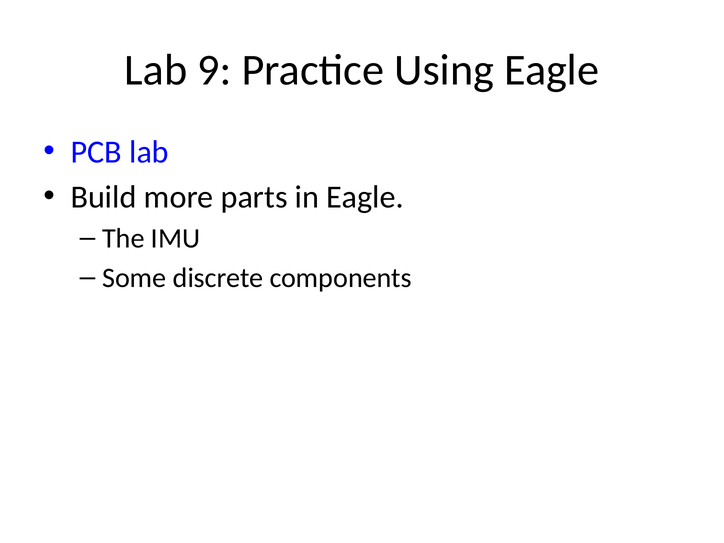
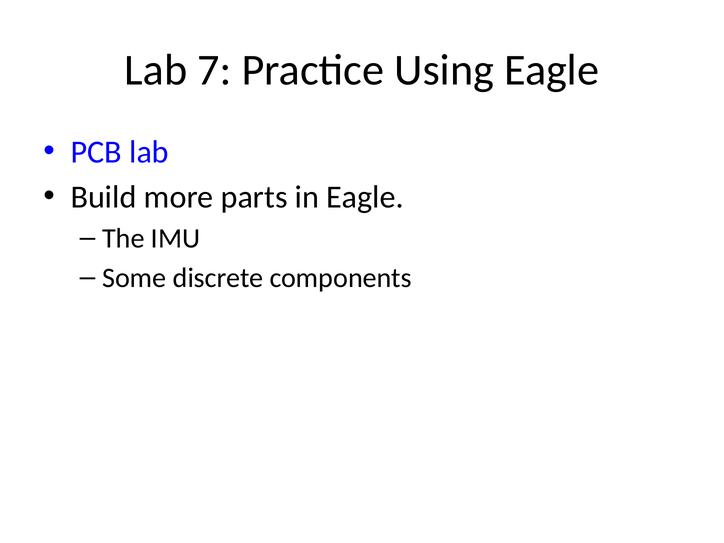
9: 9 -> 7
